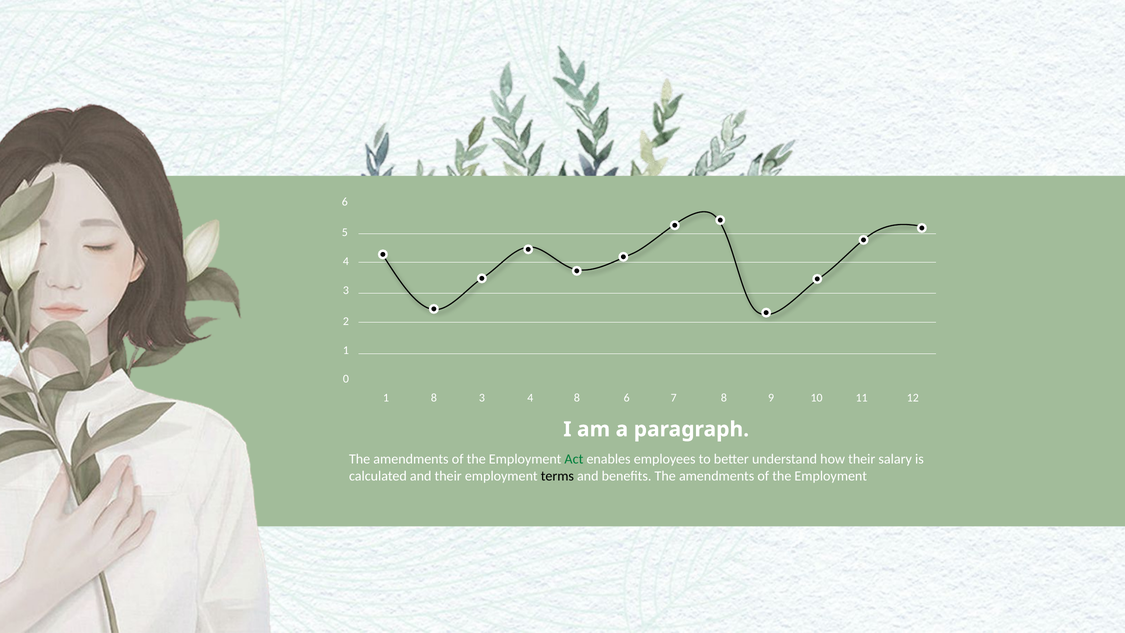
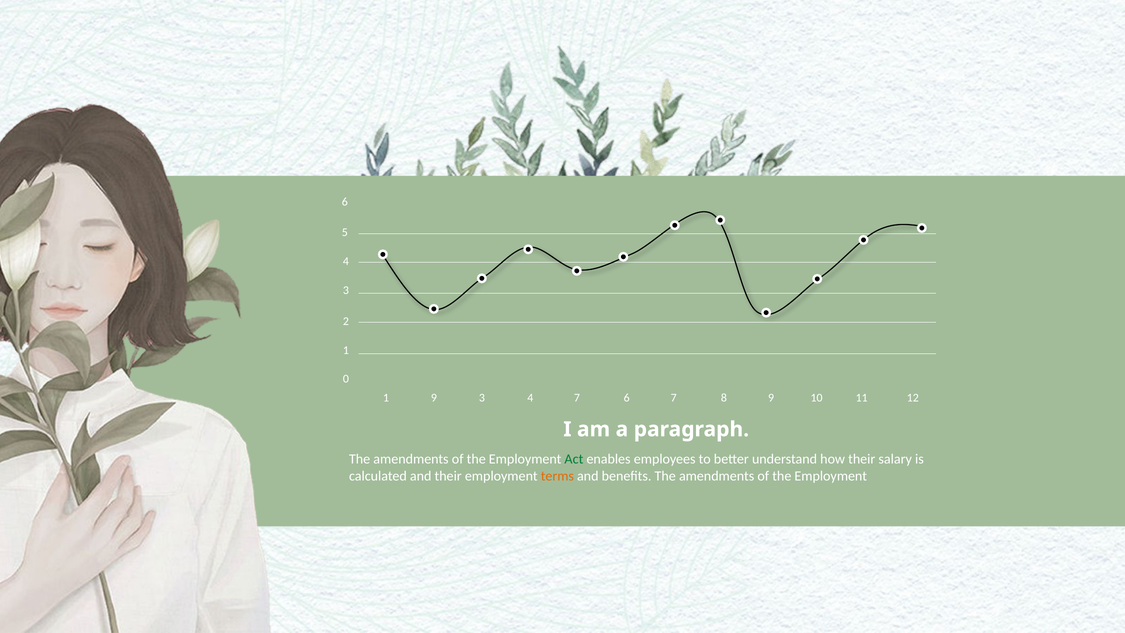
1 8: 8 -> 9
4 8: 8 -> 7
terms colour: black -> orange
